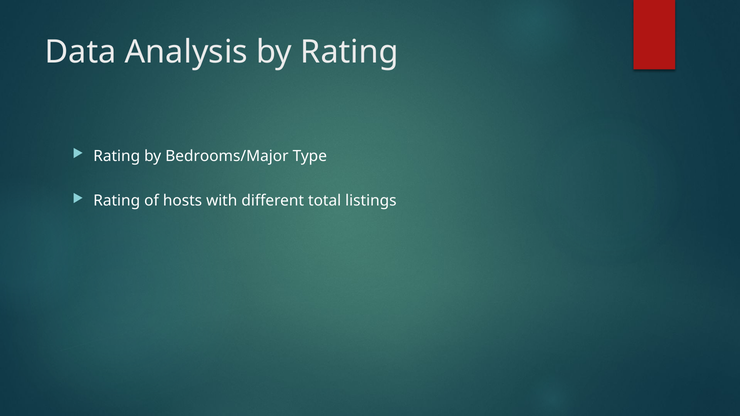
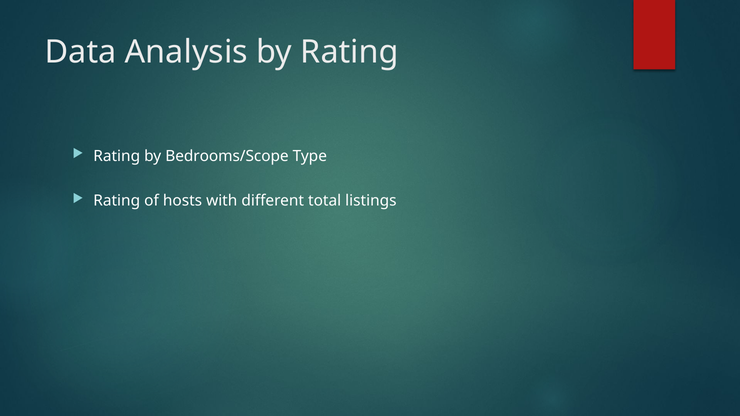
Bedrooms/Major: Bedrooms/Major -> Bedrooms/Scope
